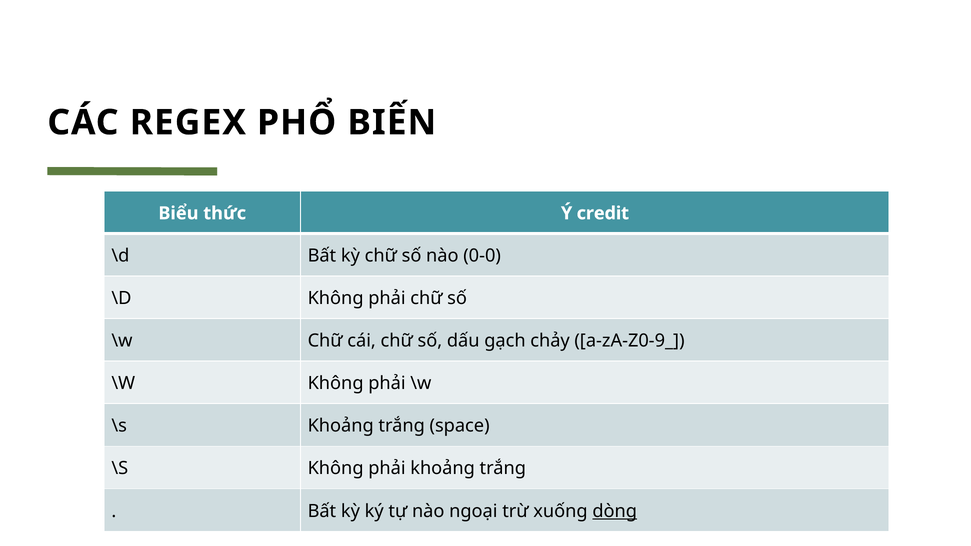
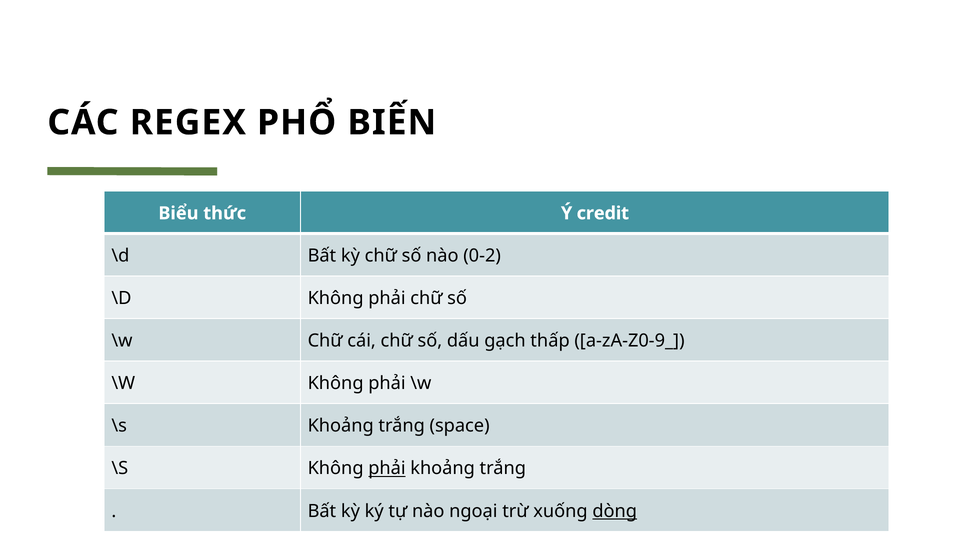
0-0: 0-0 -> 0-2
chảy: chảy -> thấp
phải at (387, 469) underline: none -> present
